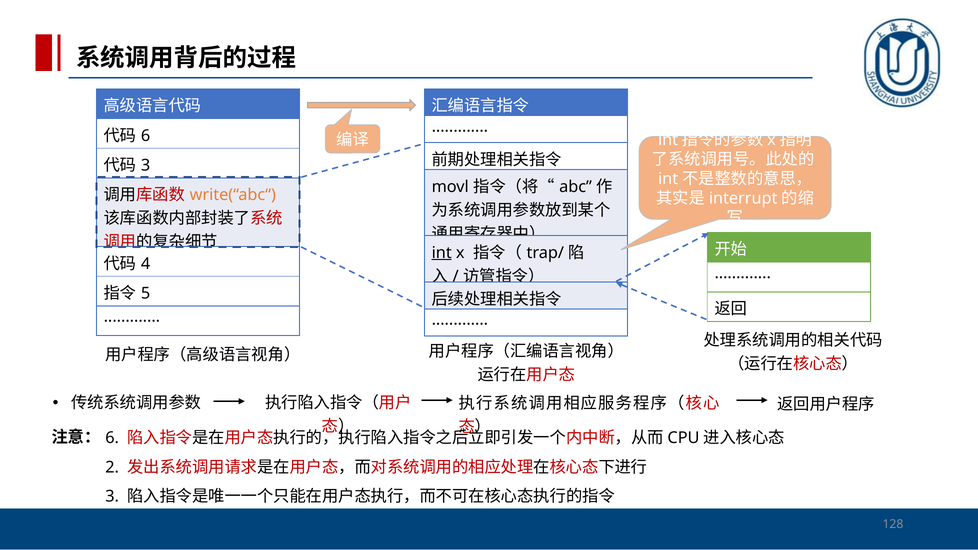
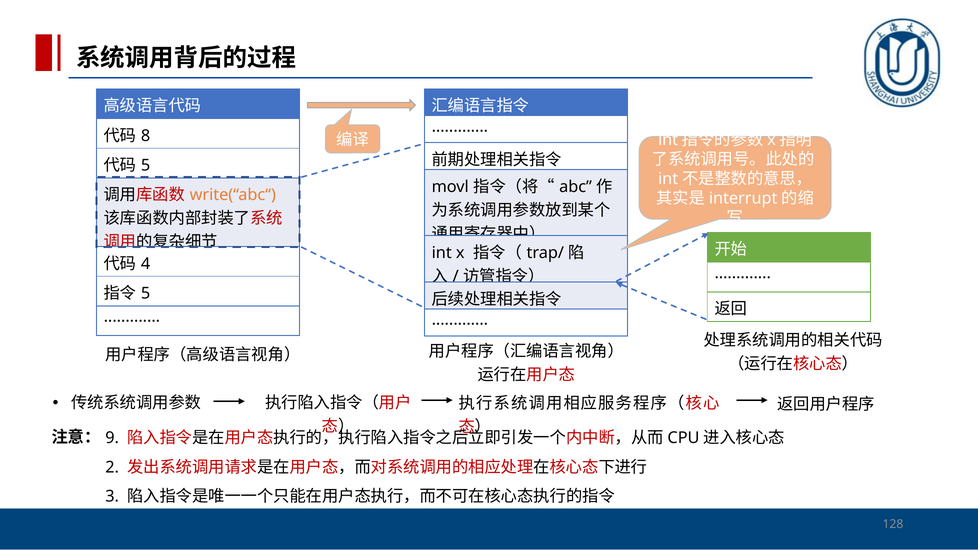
6 at (146, 136): 6 -> 8
3 at (146, 165): 3 -> 5
int underline: present -> none
6 at (112, 438): 6 -> 9
